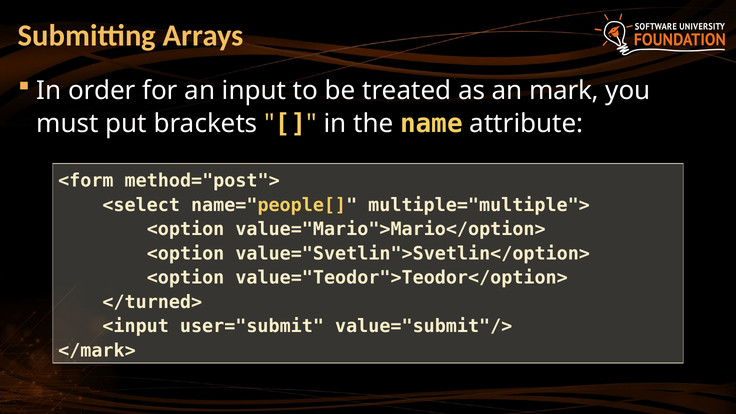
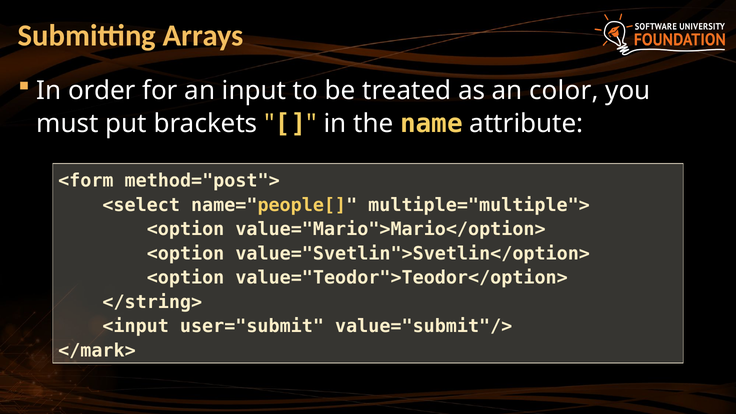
mark: mark -> color
</turned>: </turned> -> </string>
